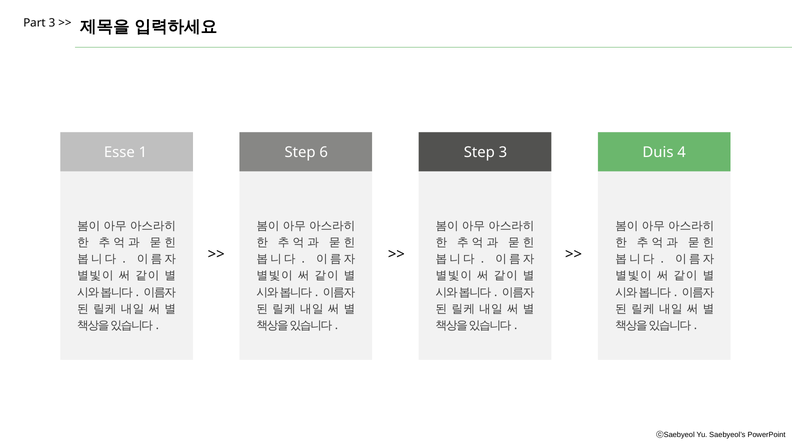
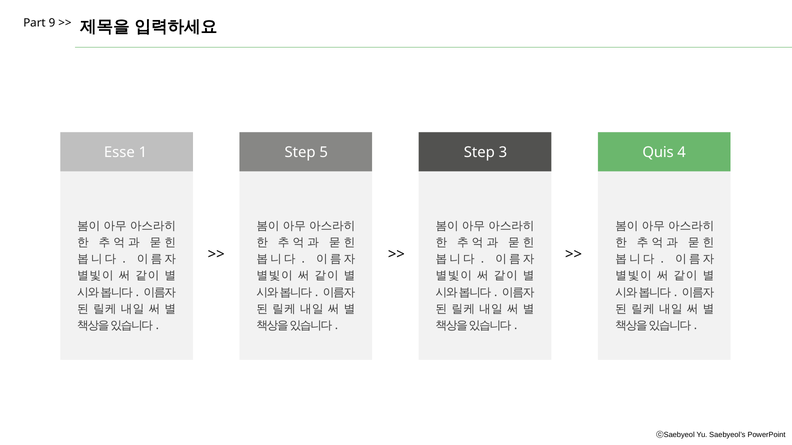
Part 3: 3 -> 9
6: 6 -> 5
Duis: Duis -> Quis
